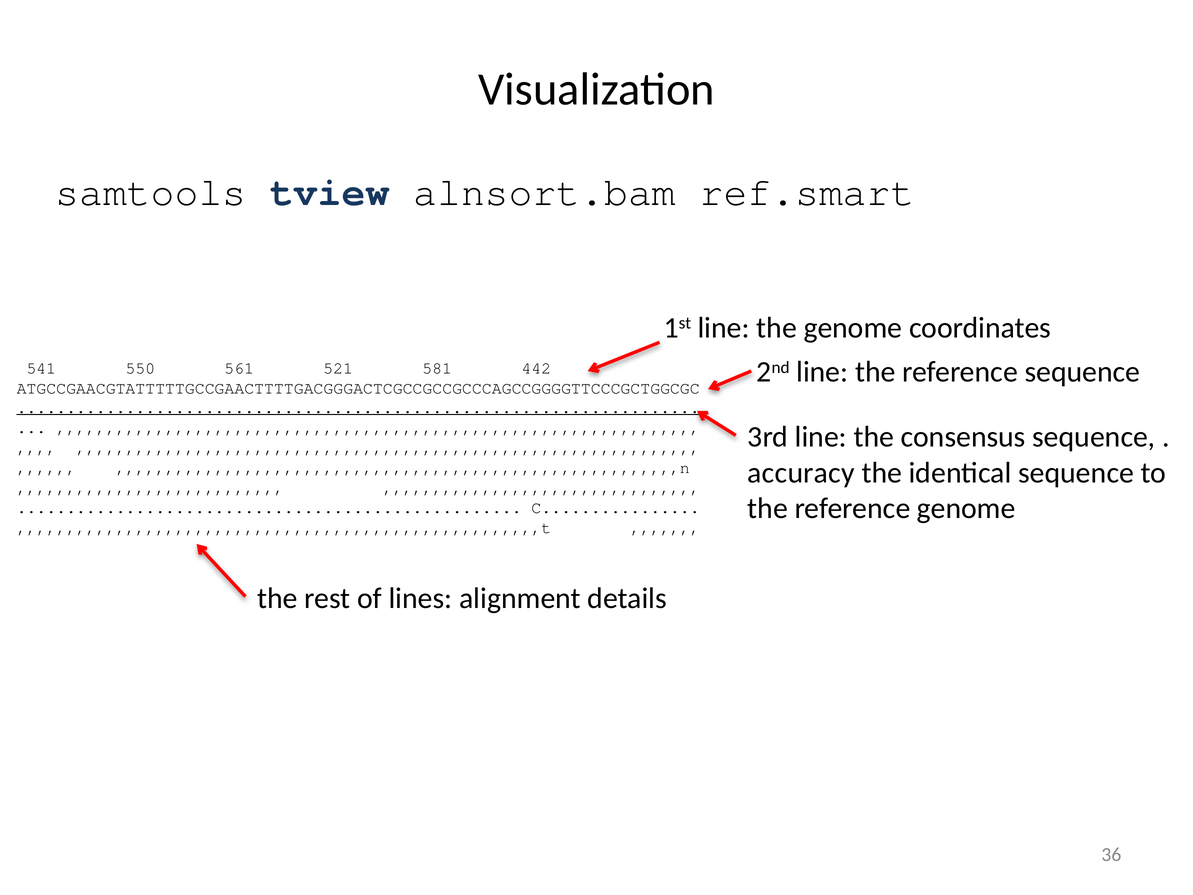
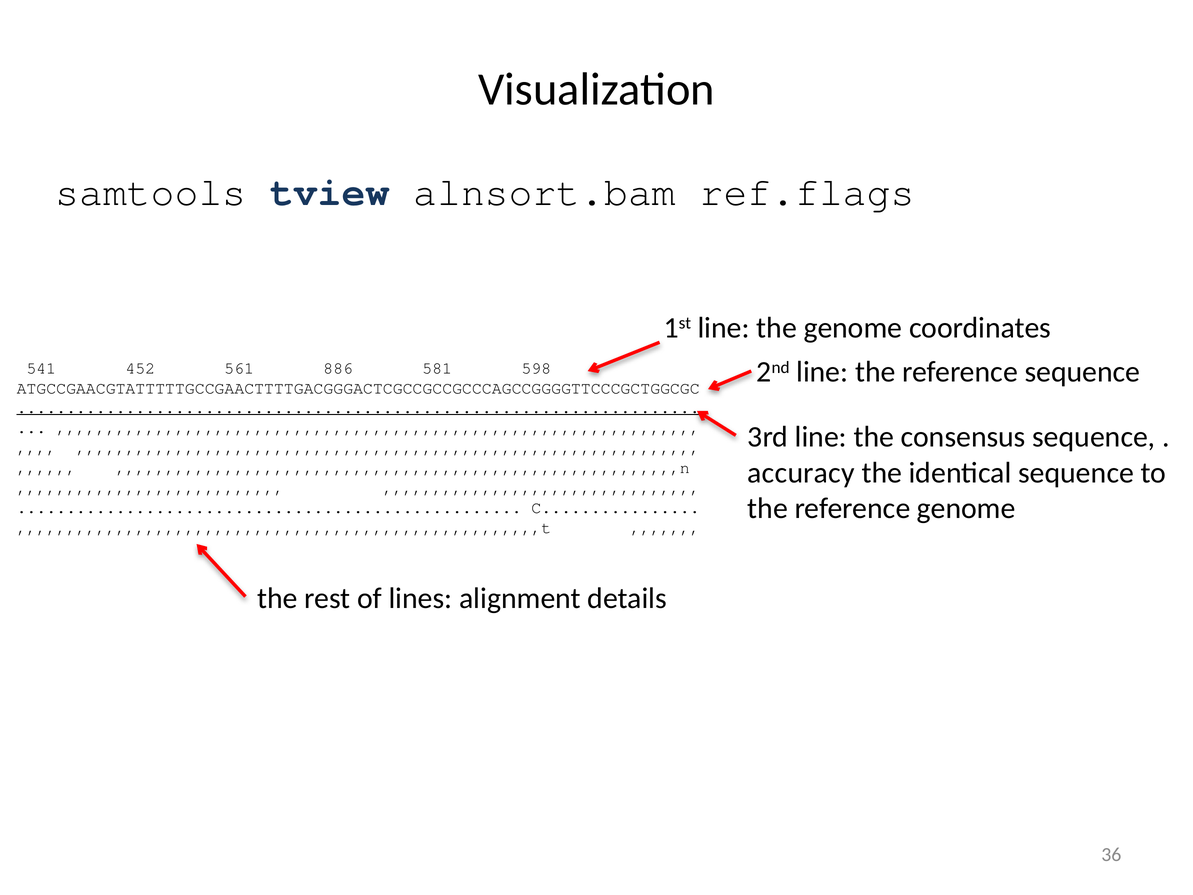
ref.smart: ref.smart -> ref.flags
550: 550 -> 452
521: 521 -> 886
442: 442 -> 598
